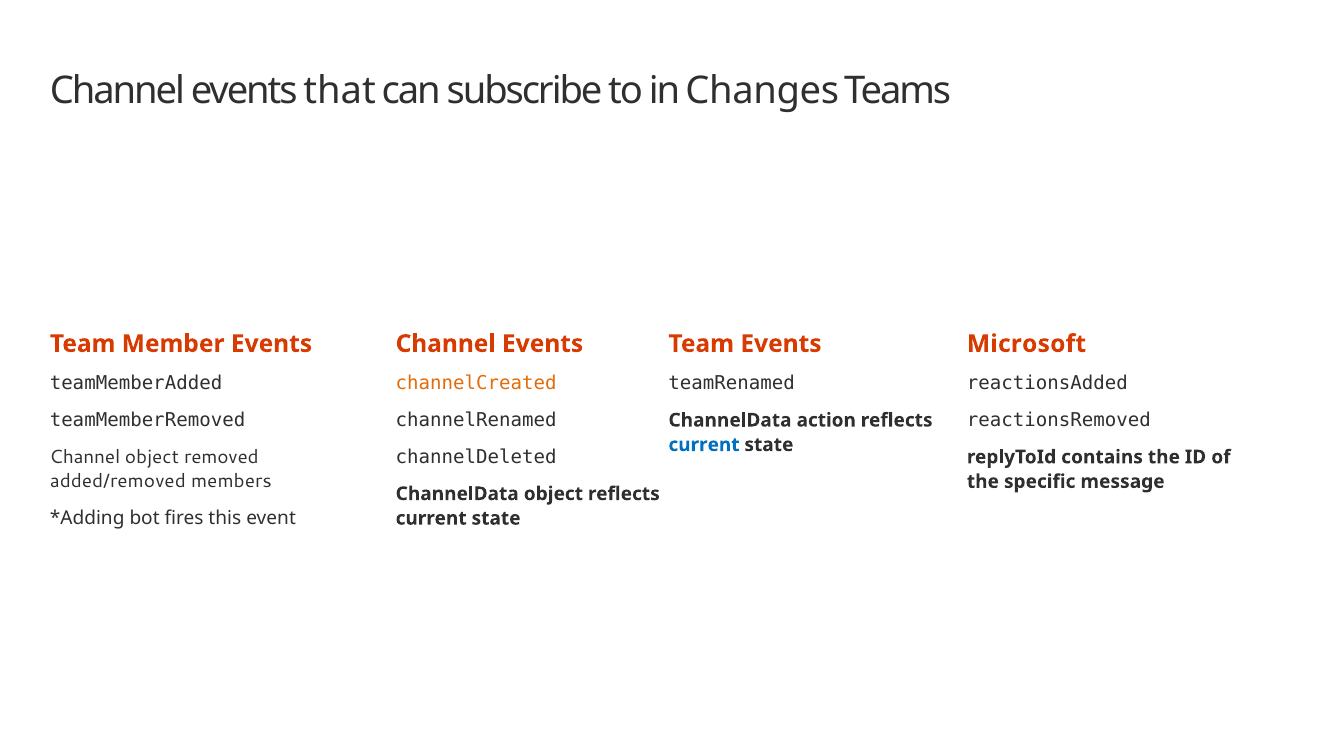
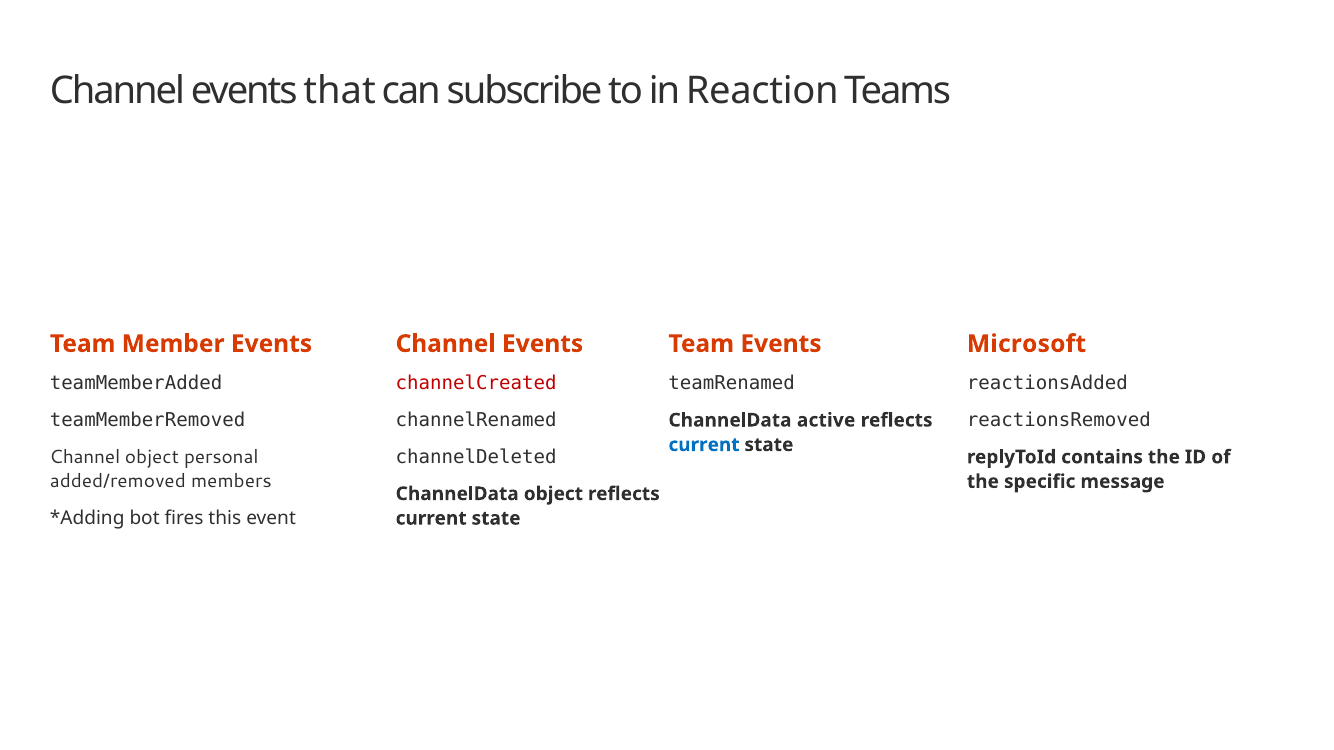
Changes: Changes -> Reaction
channelCreated colour: orange -> red
action: action -> active
removed: removed -> personal
